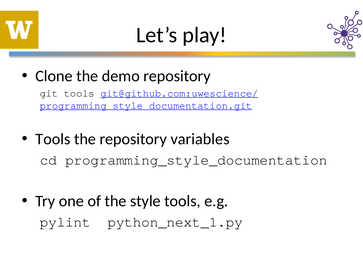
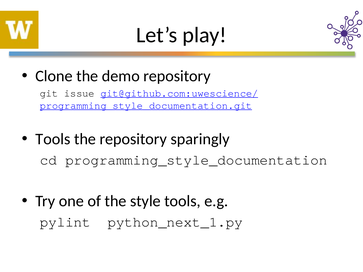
git tools: tools -> issue
variables: variables -> sparingly
